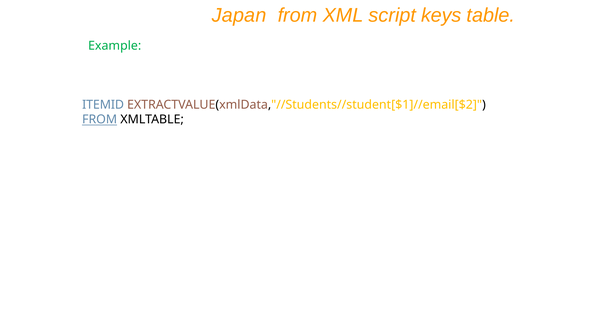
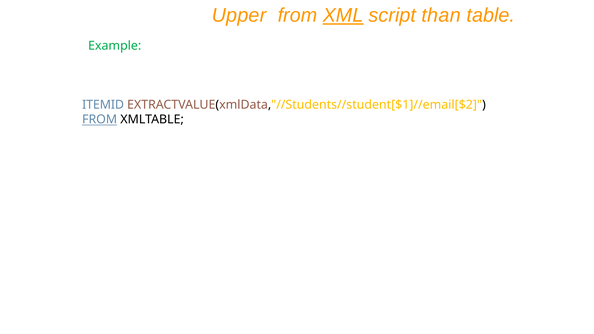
Japan: Japan -> Upper
XML underline: none -> present
keys: keys -> than
